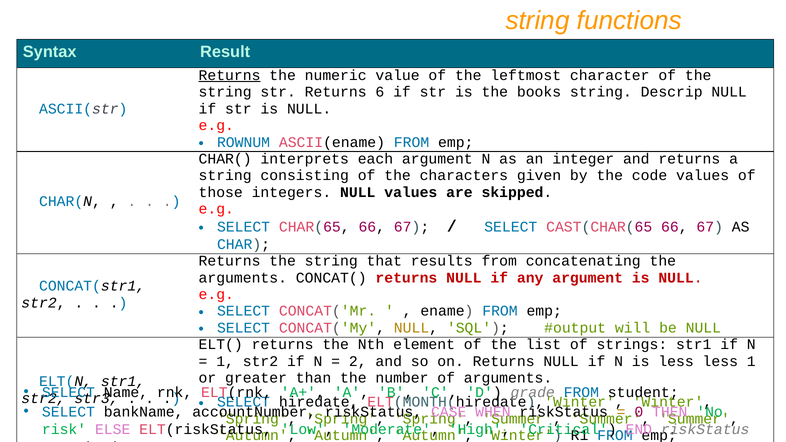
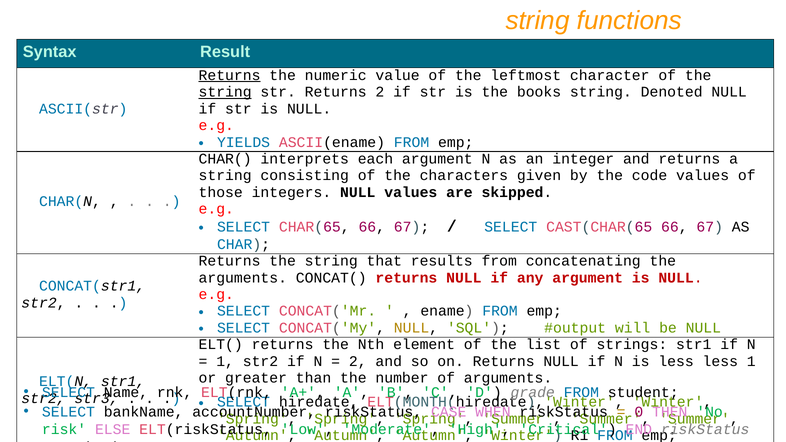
string at (225, 92) underline: none -> present
Returns 6: 6 -> 2
Descrip: Descrip -> Denoted
ROWNUM: ROWNUM -> YIELDS
